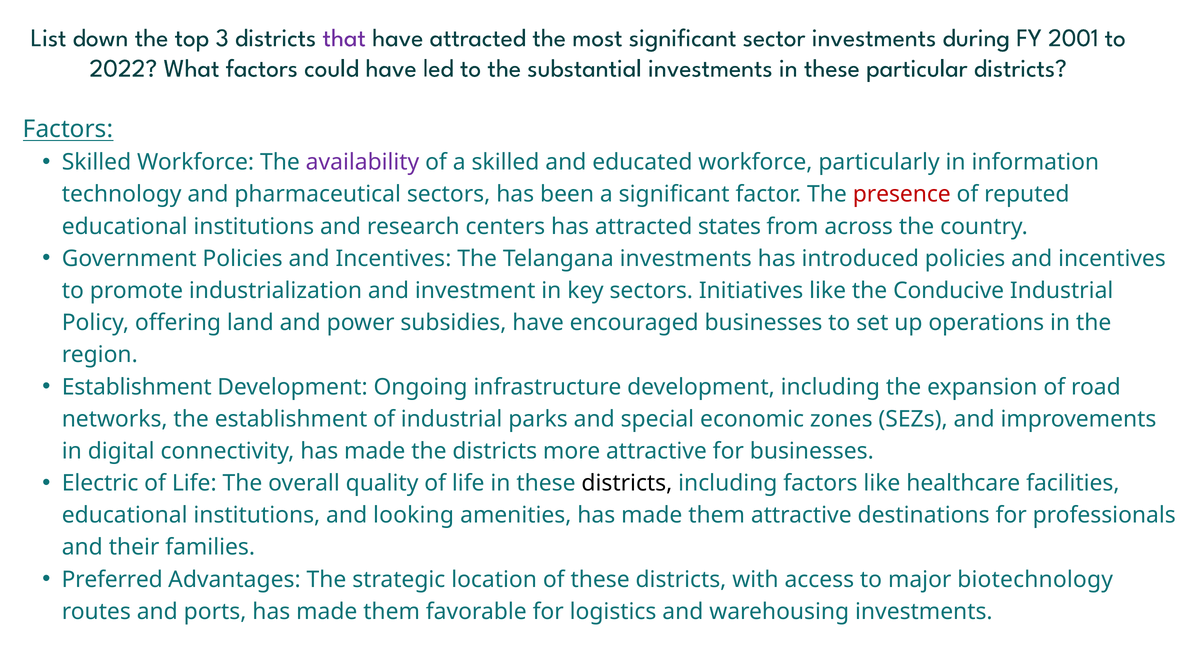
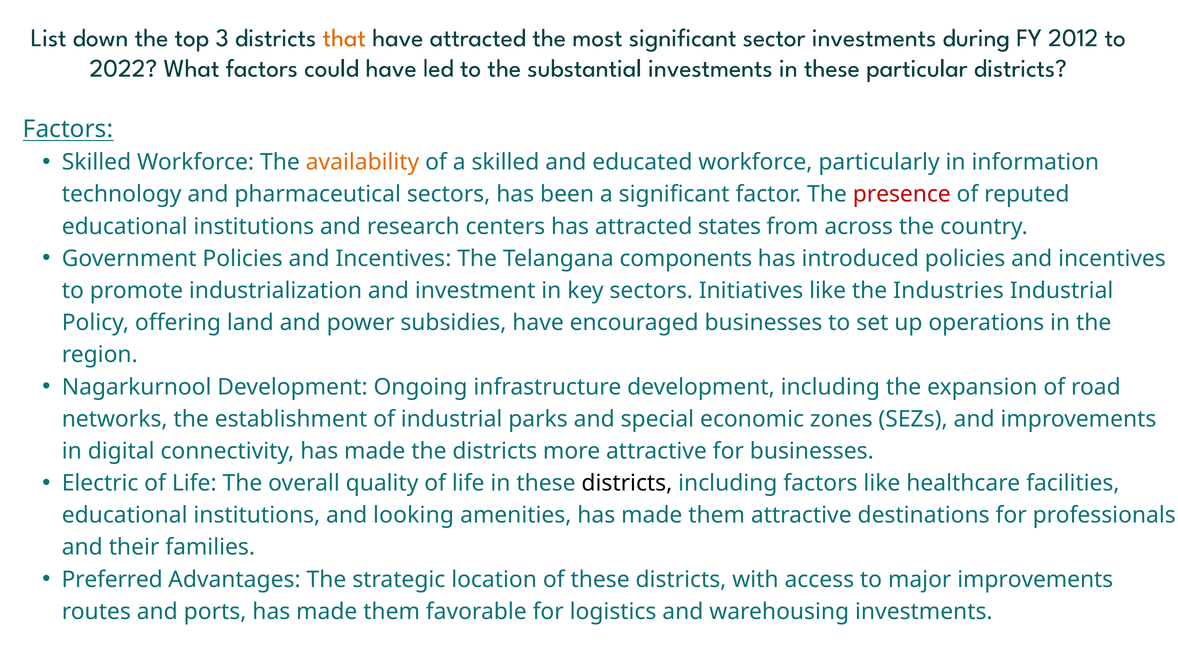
that colour: purple -> orange
2001: 2001 -> 2012
availability colour: purple -> orange
Telangana investments: investments -> components
Conducive: Conducive -> Industries
Establishment at (137, 387): Establishment -> Nagarkurnool
major biotechnology: biotechnology -> improvements
